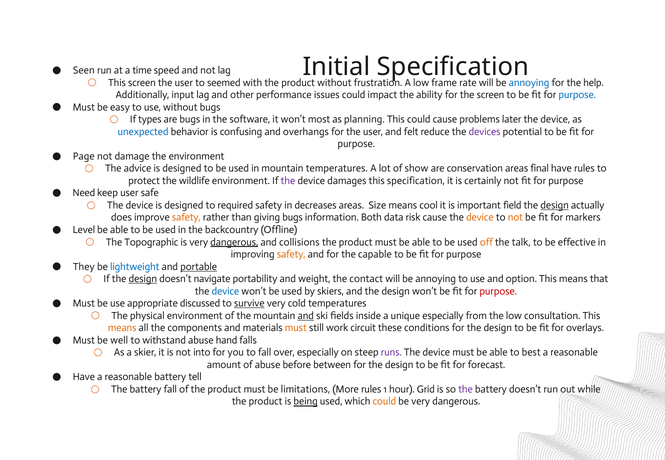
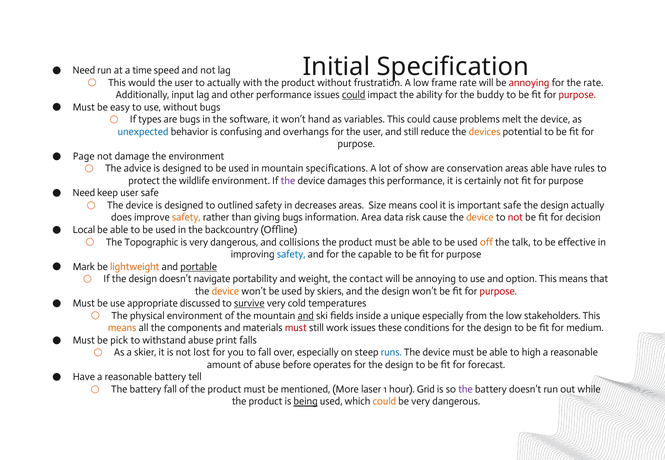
Seen at (84, 70): Seen -> Need
This screen: screen -> would
to seemed: seemed -> actually
annoying at (529, 83) colour: blue -> red
the help: help -> rate
could at (354, 95) underline: none -> present
the screen: screen -> buddy
purpose at (577, 95) colour: blue -> red
most: most -> hand
planning: planning -> variables
later: later -> melt
and felt: felt -> still
devices colour: purple -> orange
mountain temperatures: temperatures -> specifications
areas final: final -> able
this specification: specification -> performance
required: required -> outlined
important field: field -> safe
design at (555, 206) underline: present -> none
Both: Both -> Area
not at (515, 218) colour: orange -> red
markers: markers -> decision
Level: Level -> Local
dangerous at (234, 242) underline: present -> none
safety at (291, 255) colour: orange -> blue
They: They -> Mark
lightweight colour: blue -> orange
design at (143, 279) underline: present -> none
device at (225, 291) colour: blue -> orange
consultation: consultation -> stakeholders
must at (296, 328) colour: orange -> red
work circuit: circuit -> issues
overlays: overlays -> medium
well: well -> pick
hand: hand -> print
into: into -> lost
runs colour: purple -> blue
best: best -> high
between: between -> operates
limitations: limitations -> mentioned
More rules: rules -> laser
